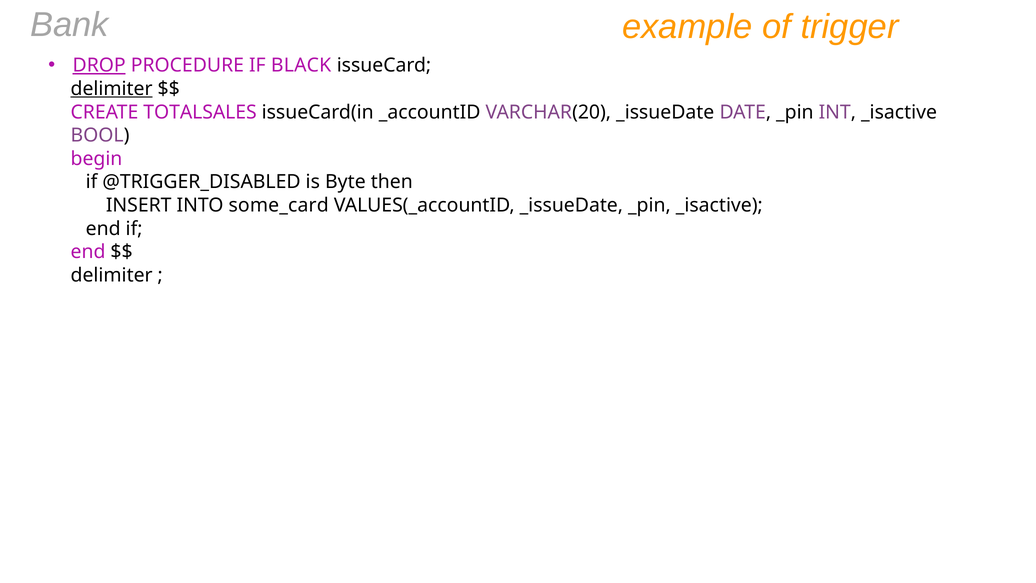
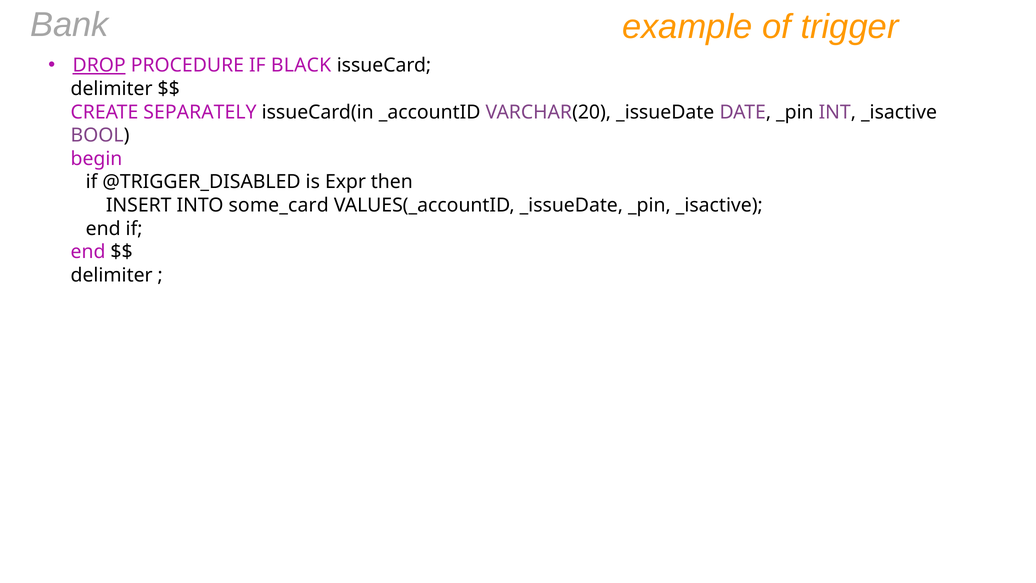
delimiter at (112, 89) underline: present -> none
TOTALSALES: TOTALSALES -> SEPARATELY
Byte: Byte -> Expr
